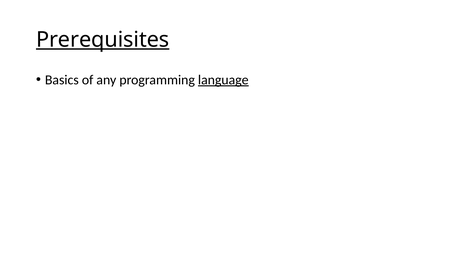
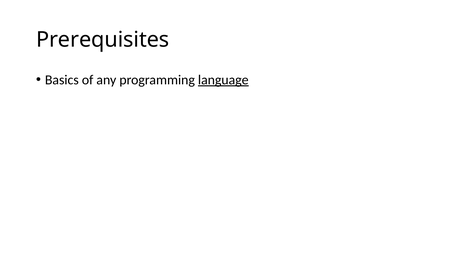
Prerequisites underline: present -> none
